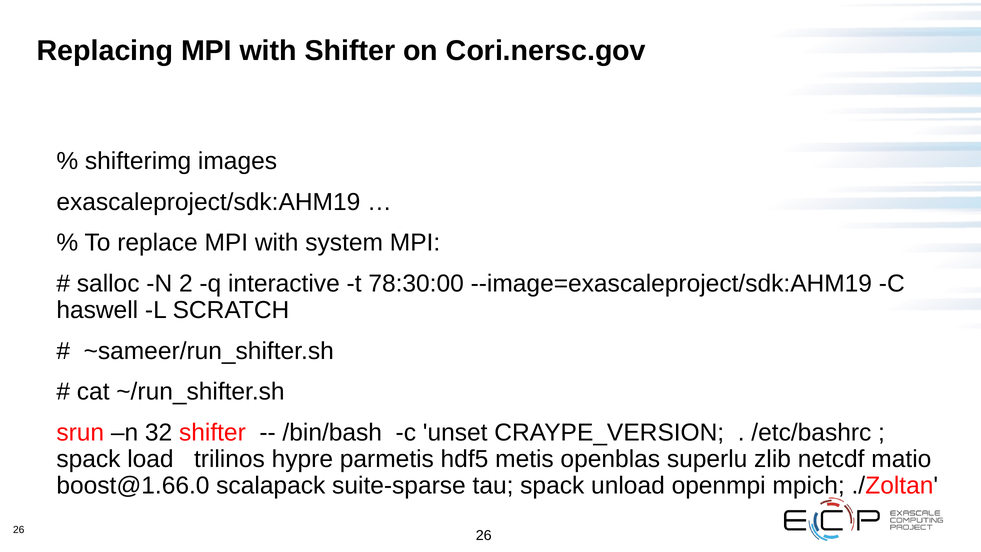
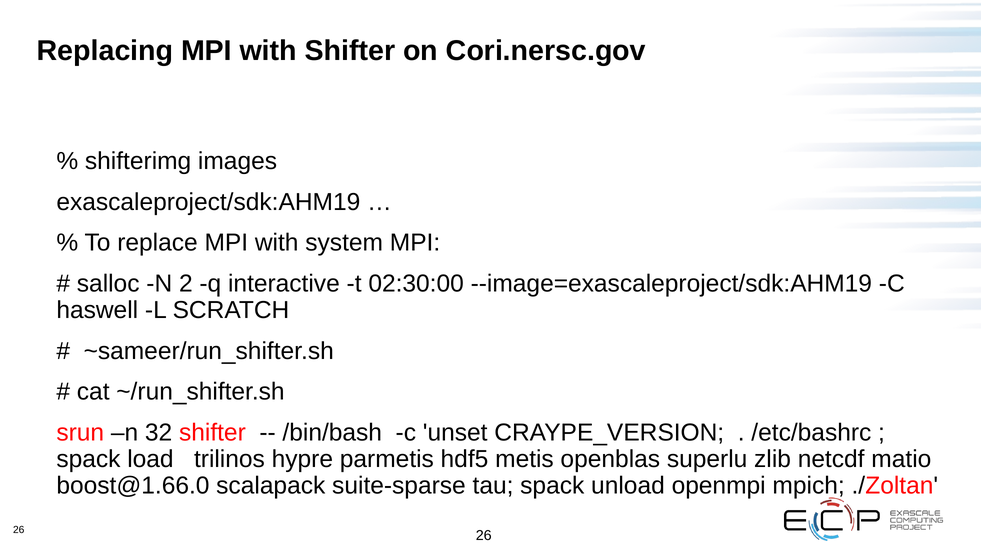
78:30:00: 78:30:00 -> 02:30:00
